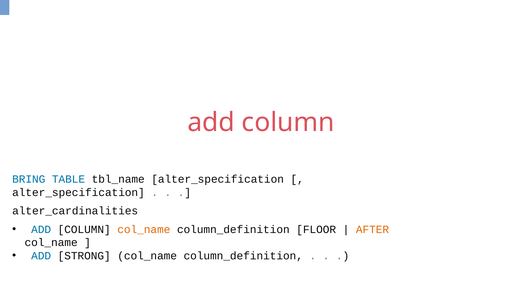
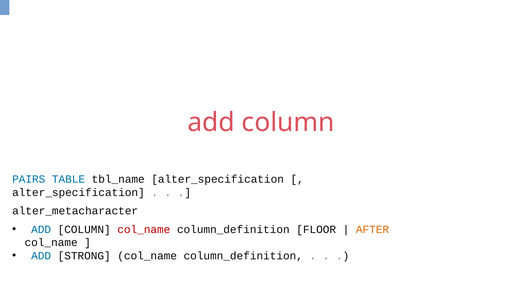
BRING: BRING -> PAIRS
alter_cardinalities: alter_cardinalities -> alter_metacharacter
col_name at (144, 229) colour: orange -> red
